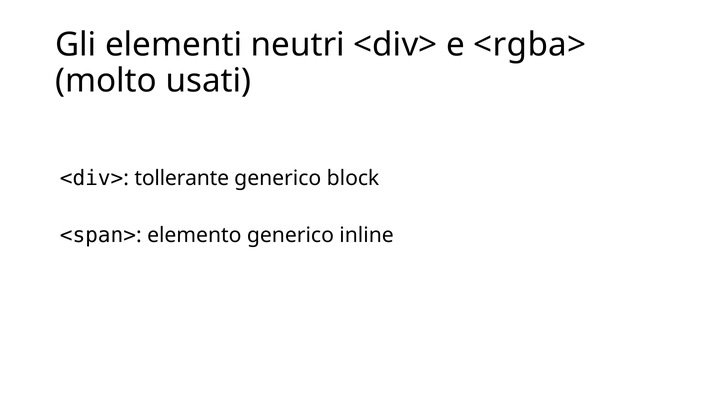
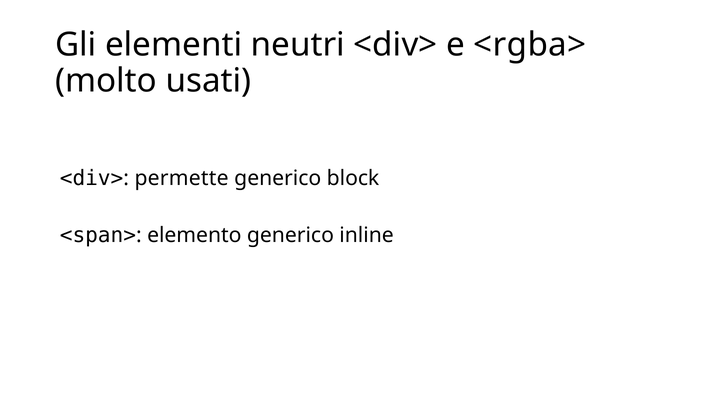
tollerante: tollerante -> permette
